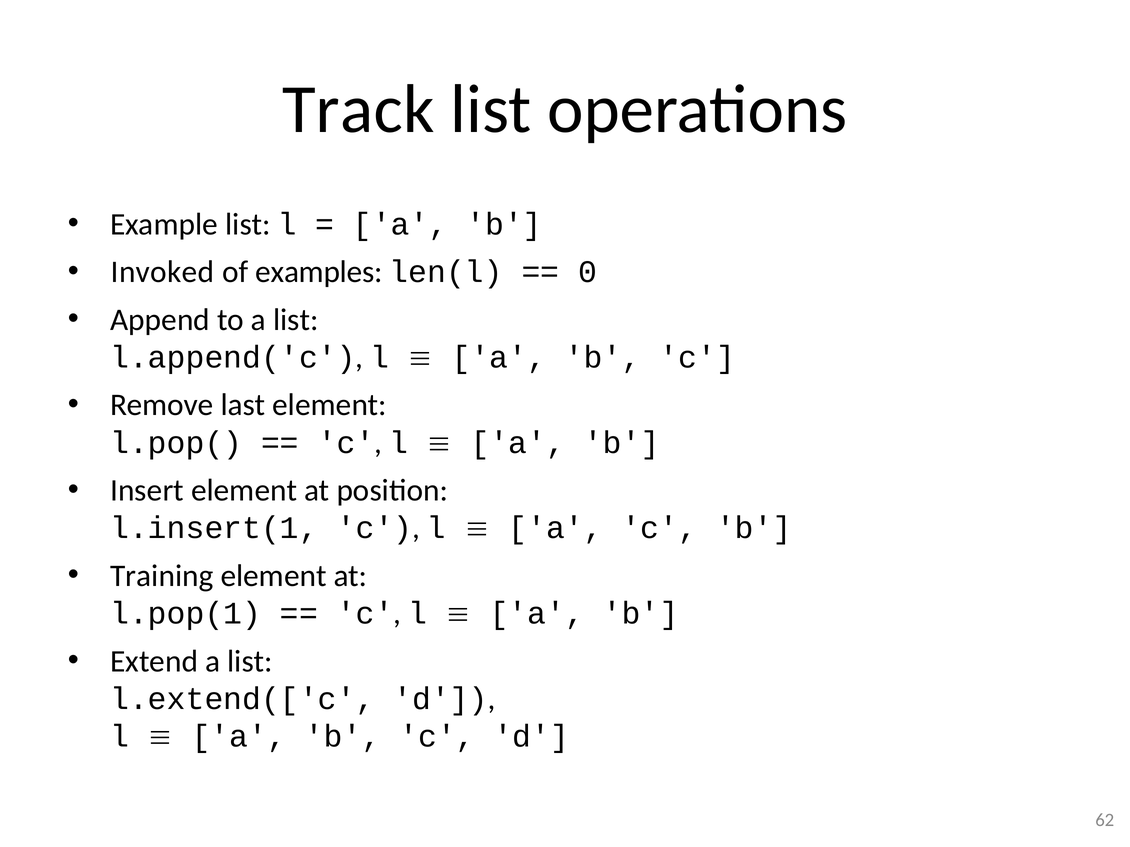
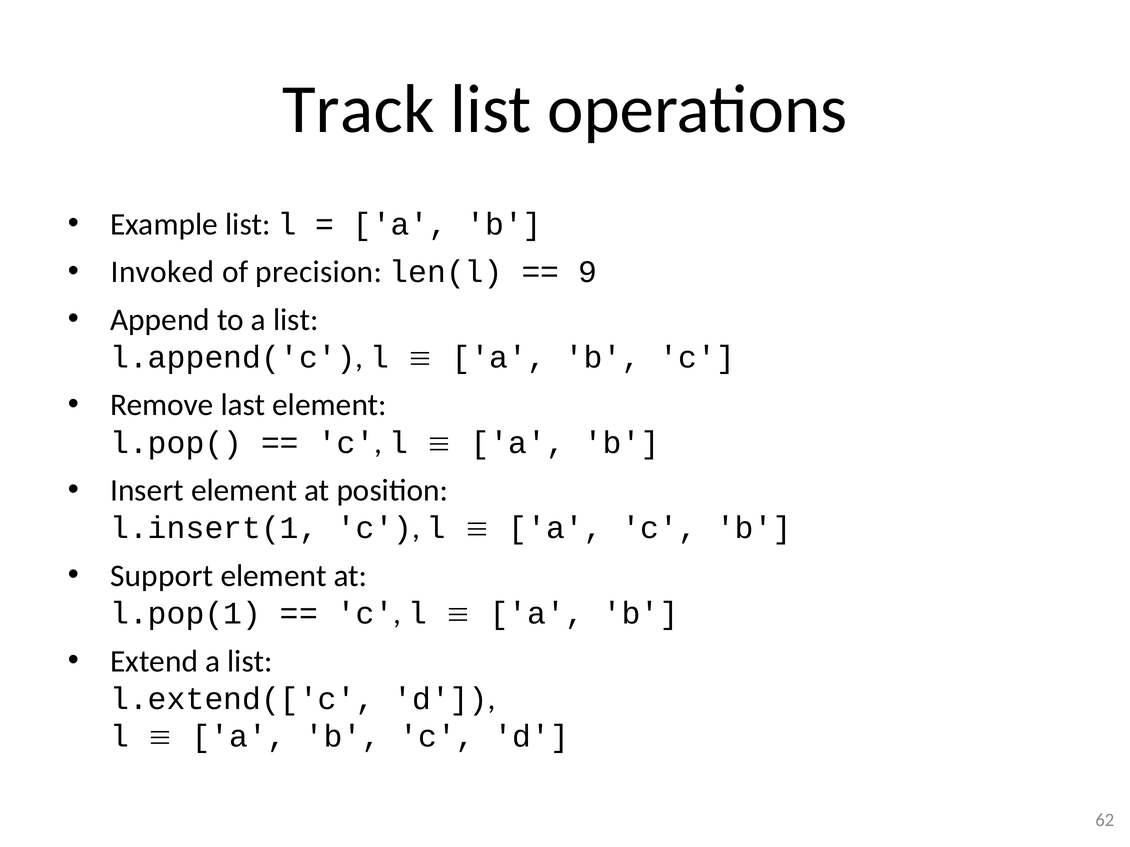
examples: examples -> precision
0: 0 -> 9
Training: Training -> Support
